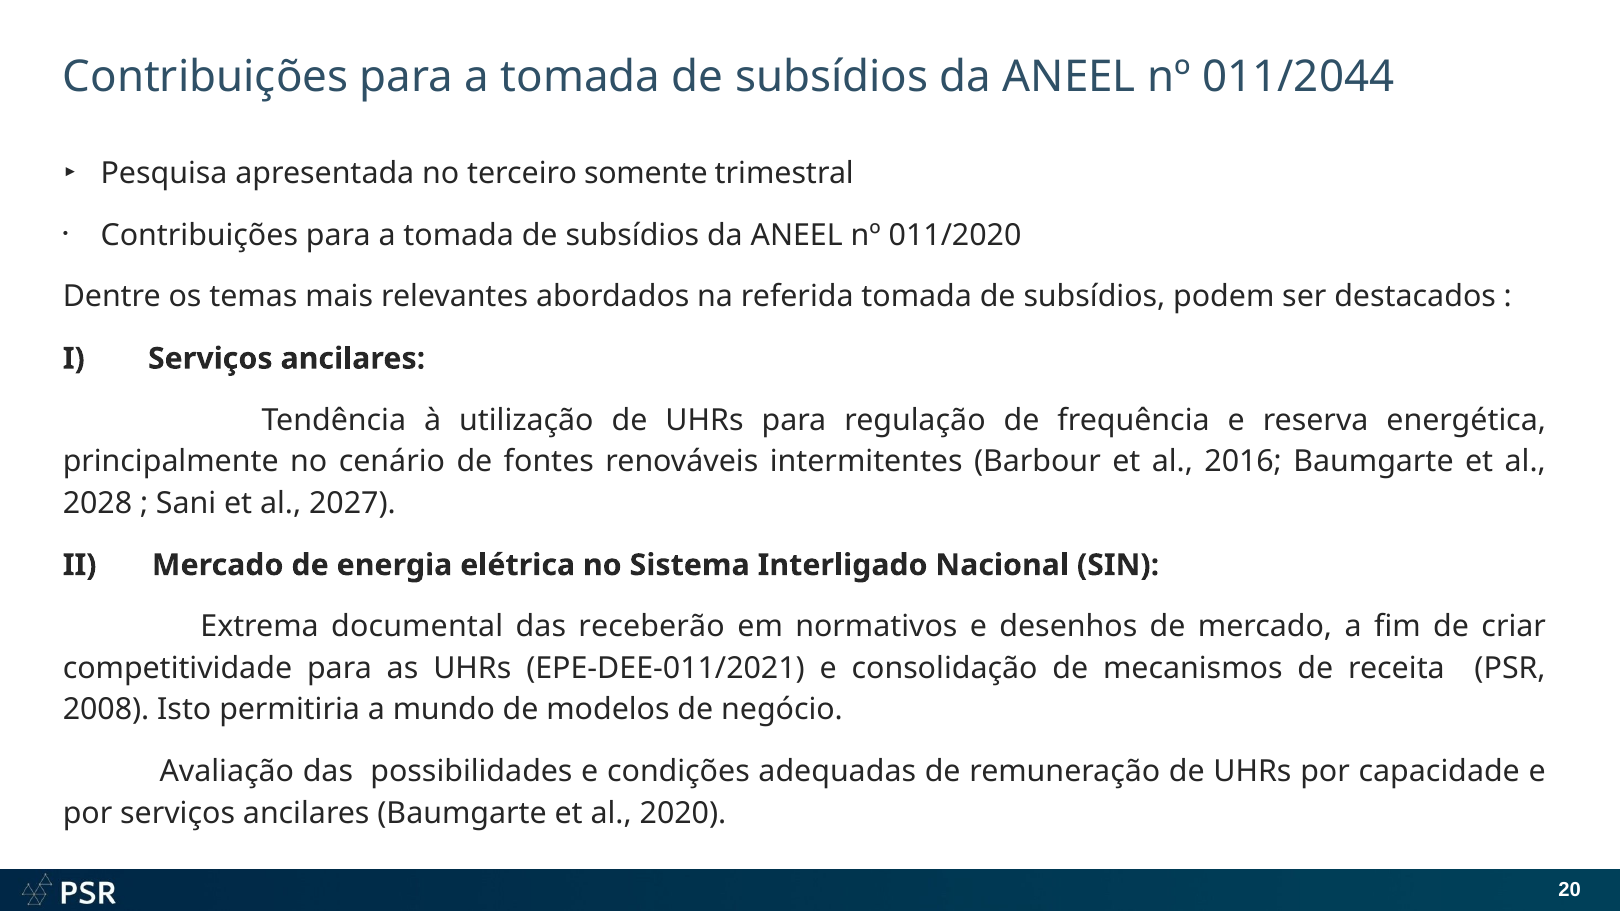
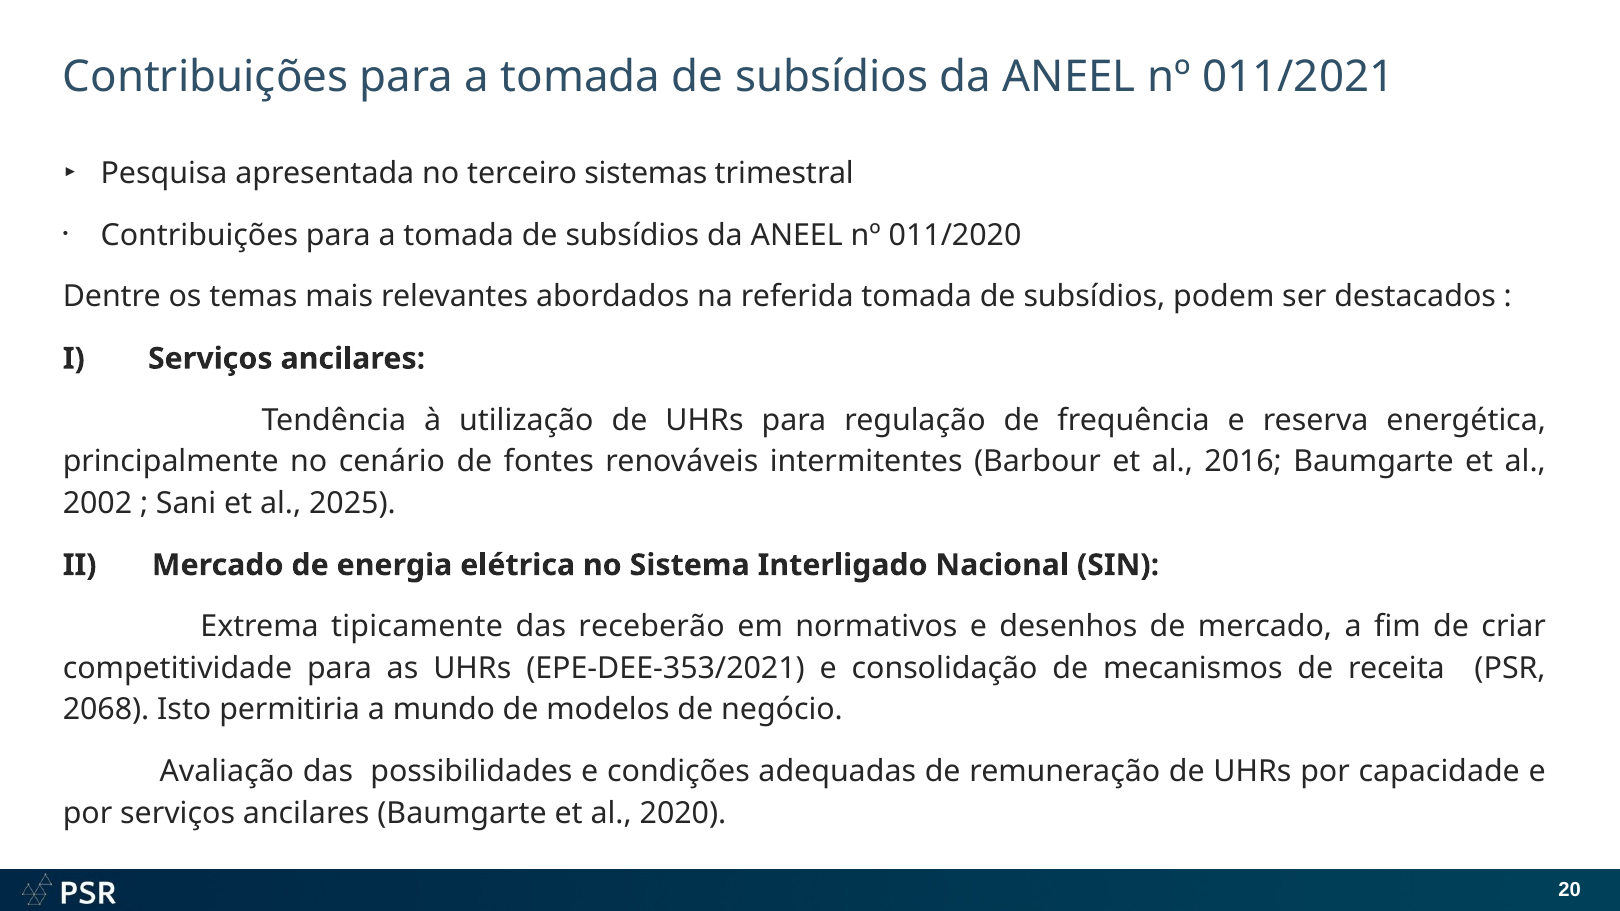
011/2044: 011/2044 -> 011/2021
somente: somente -> sistemas
2028: 2028 -> 2002
2027: 2027 -> 2025
documental: documental -> tipicamente
EPE-DEE-011/2021: EPE-DEE-011/2021 -> EPE-DEE-353/2021
2008: 2008 -> 2068
